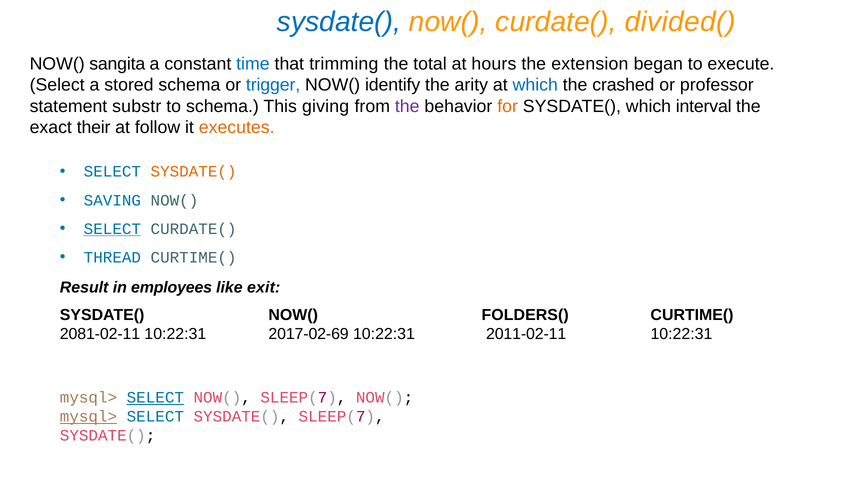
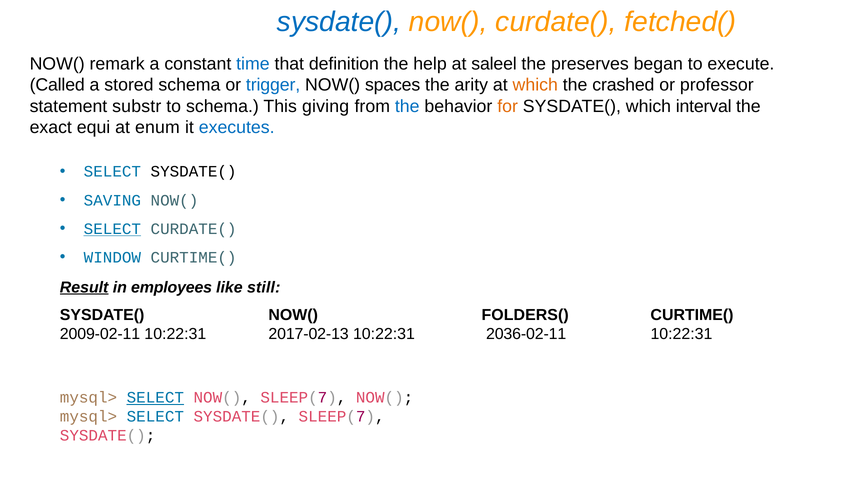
divided(: divided( -> fetched(
sangita: sangita -> remark
trimming: trimming -> definition
total: total -> help
hours: hours -> saleel
extension: extension -> preserves
Select at (57, 85): Select -> Called
identify: identify -> spaces
which at (535, 85) colour: blue -> orange
the at (407, 106) colour: purple -> blue
their: their -> equi
follow: follow -> enum
executes colour: orange -> blue
SYSDATE( at (194, 172) colour: orange -> black
THREAD: THREAD -> WINDOW
Result underline: none -> present
exit: exit -> still
2081-02-11: 2081-02-11 -> 2009-02-11
2017-02-69: 2017-02-69 -> 2017-02-13
2011-02-11: 2011-02-11 -> 2036-02-11
mysql> at (88, 417) underline: present -> none
